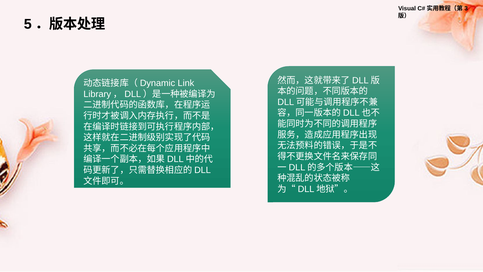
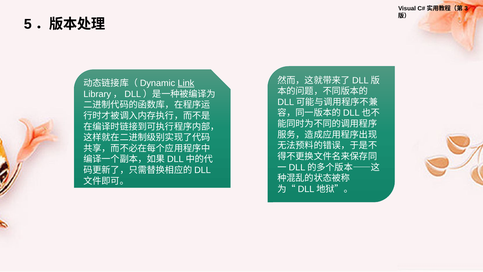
Link underline: none -> present
